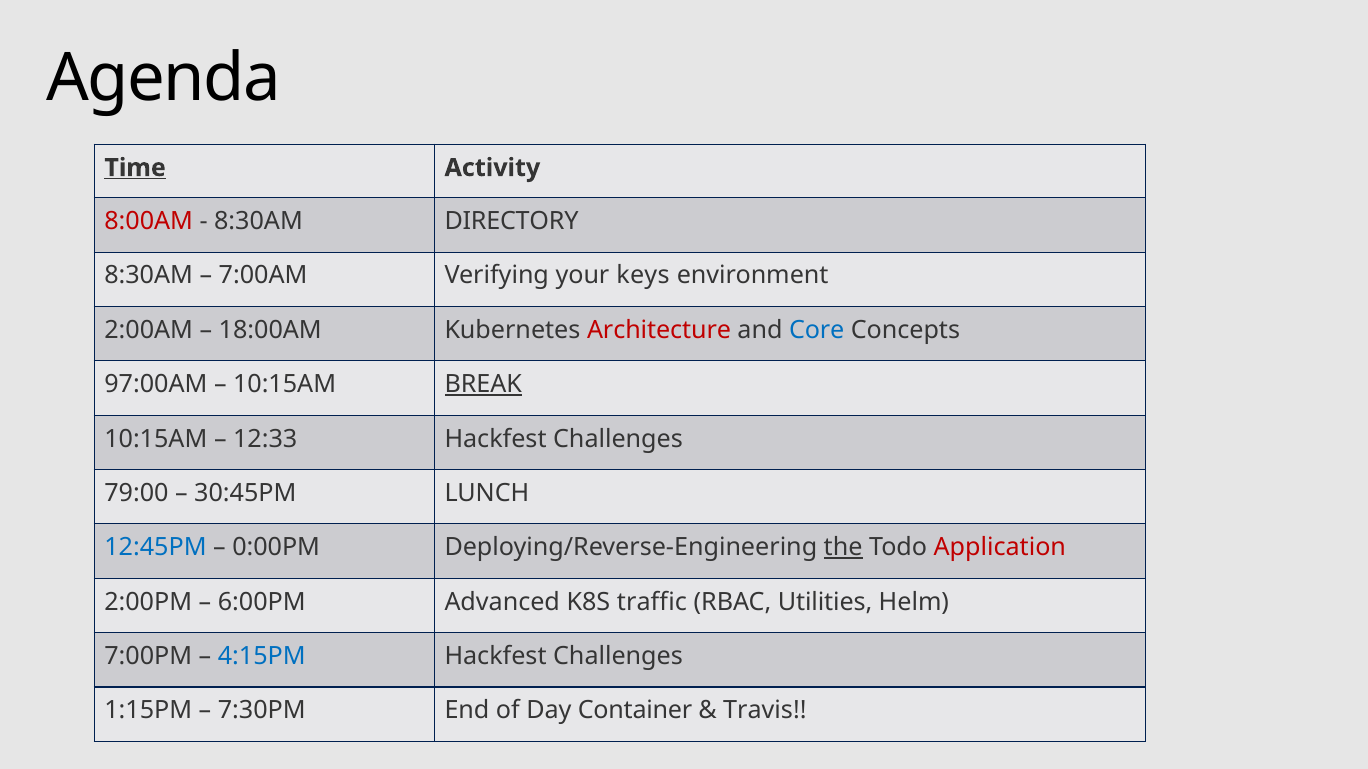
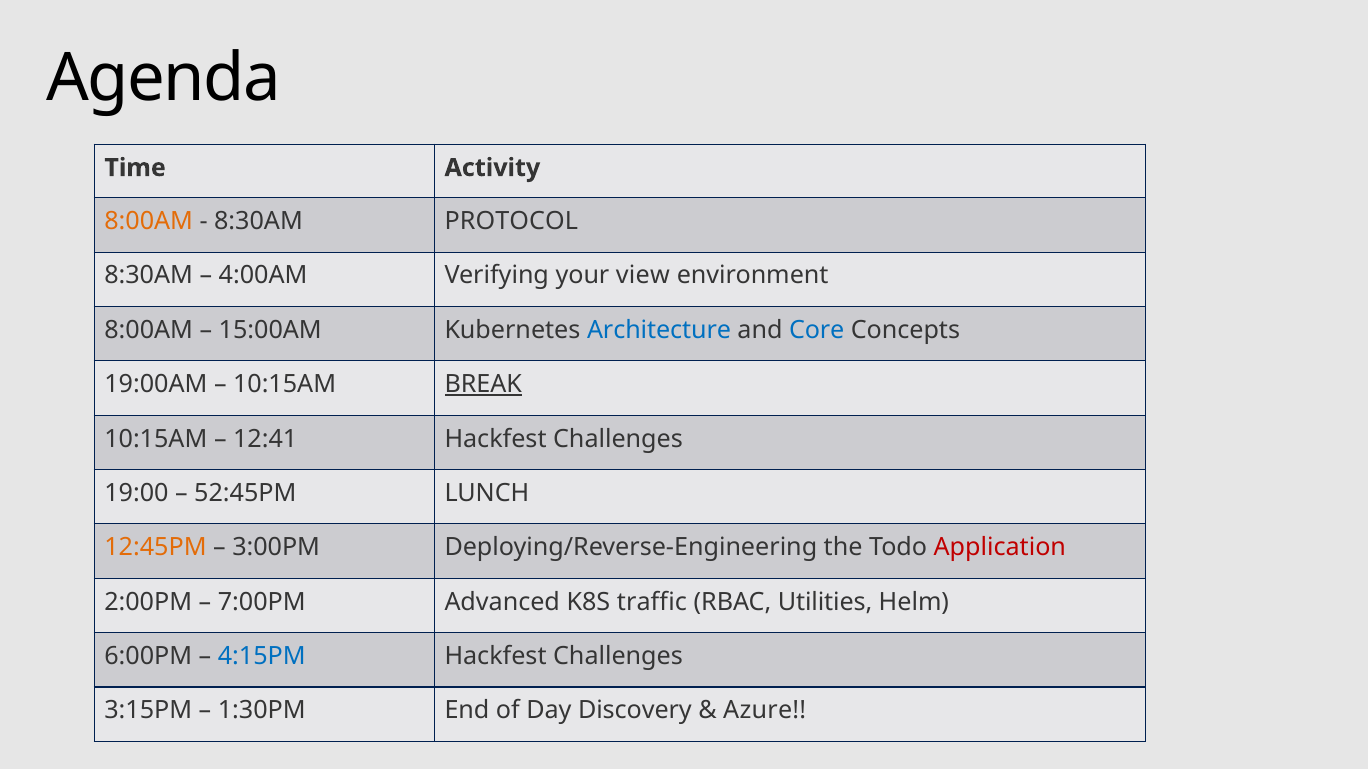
Time underline: present -> none
8:00AM at (149, 221) colour: red -> orange
DIRECTORY: DIRECTORY -> PROTOCOL
7:00AM: 7:00AM -> 4:00AM
keys: keys -> view
2:00AM at (149, 330): 2:00AM -> 8:00AM
18:00AM: 18:00AM -> 15:00AM
Architecture colour: red -> blue
97:00AM: 97:00AM -> 19:00AM
12:33: 12:33 -> 12:41
79:00: 79:00 -> 19:00
30:45PM: 30:45PM -> 52:45PM
12:45PM colour: blue -> orange
0:00PM: 0:00PM -> 3:00PM
the underline: present -> none
6:00PM: 6:00PM -> 7:00PM
7:00PM: 7:00PM -> 6:00PM
1:15PM: 1:15PM -> 3:15PM
7:30PM: 7:30PM -> 1:30PM
Container: Container -> Discovery
Travis: Travis -> Azure
